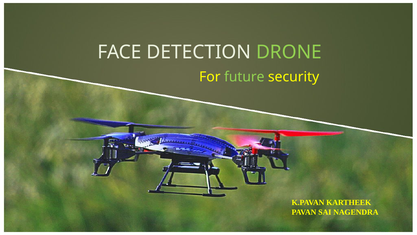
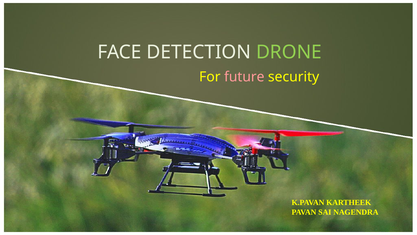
future colour: light green -> pink
